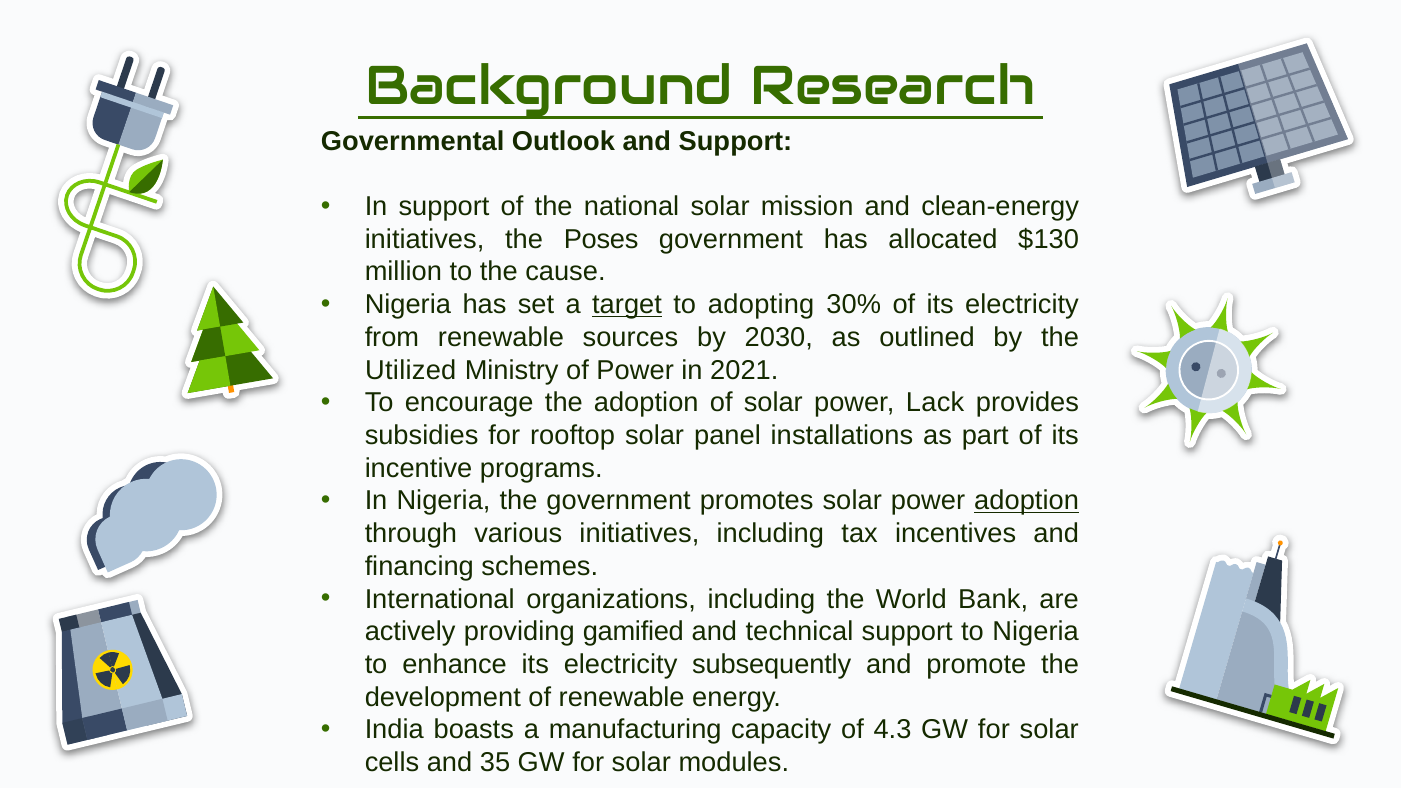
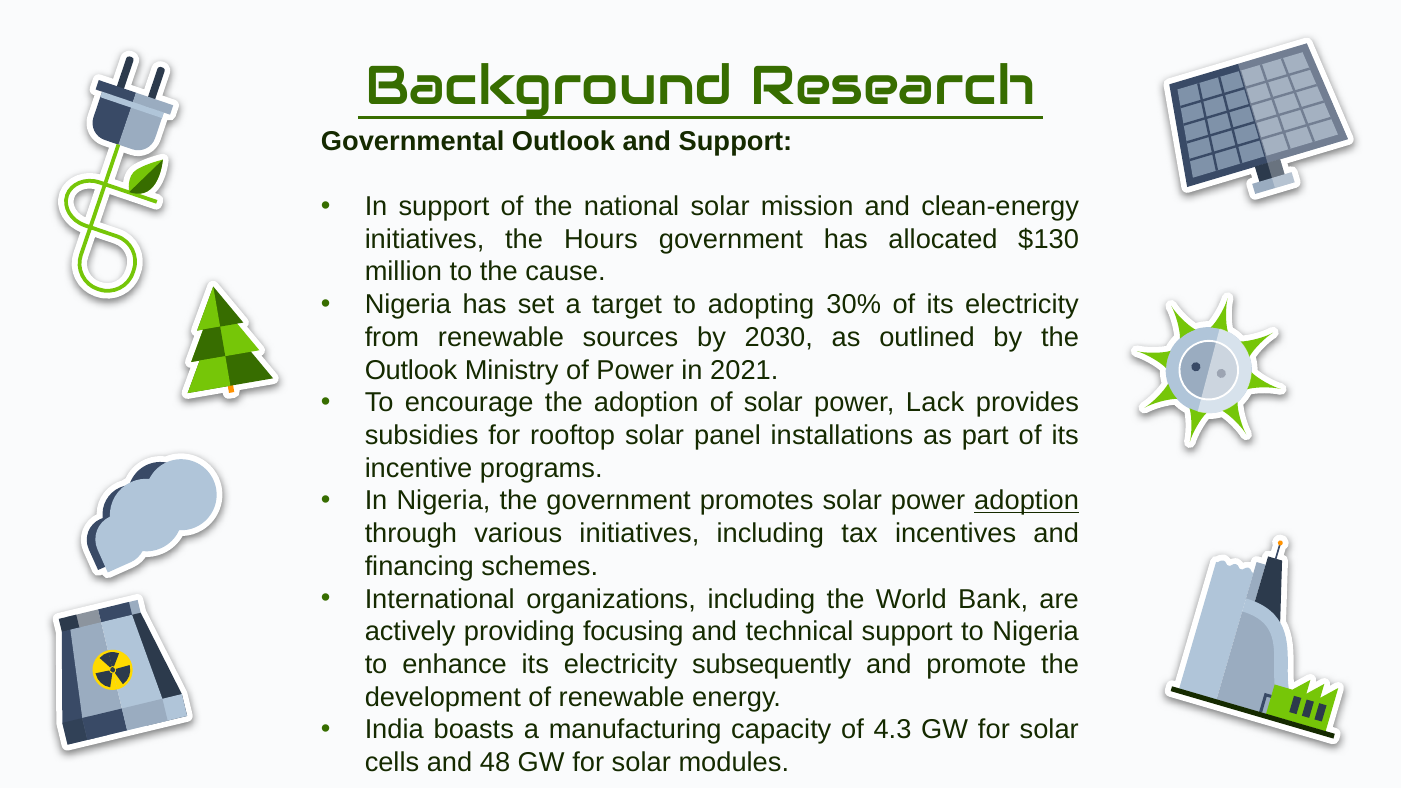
Poses: Poses -> Hours
target underline: present -> none
Utilized at (411, 370): Utilized -> Outlook
gamified: gamified -> focusing
35: 35 -> 48
